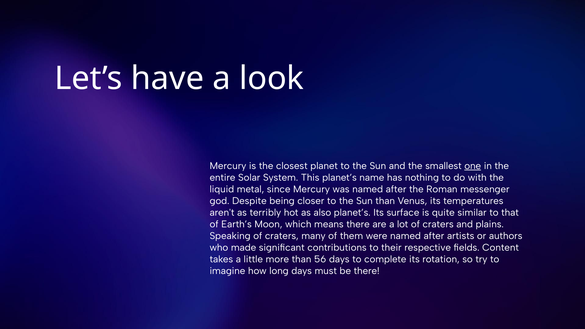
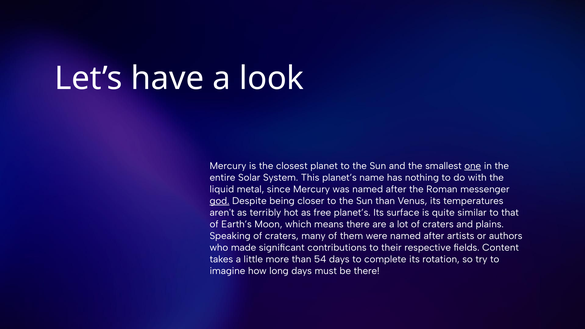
god underline: none -> present
also: also -> free
56: 56 -> 54
